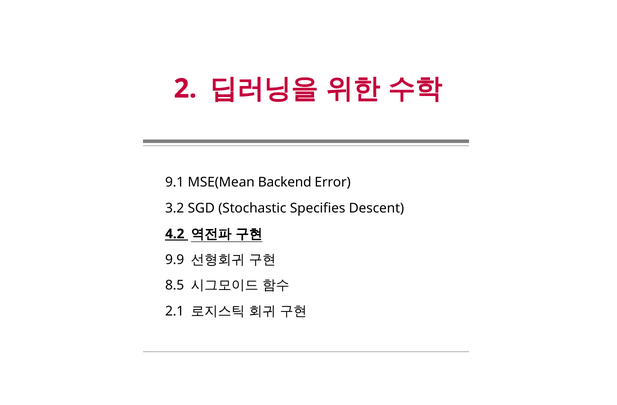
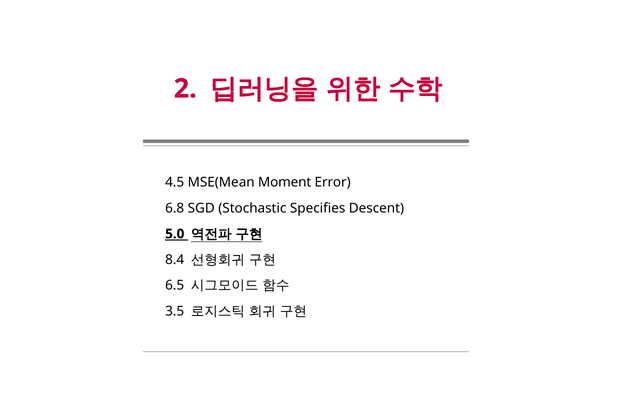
9.1: 9.1 -> 4.5
Backend: Backend -> Moment
3.2: 3.2 -> 6.8
4.2: 4.2 -> 5.0
9.9: 9.9 -> 8.4
8.5: 8.5 -> 6.5
2.1: 2.1 -> 3.5
